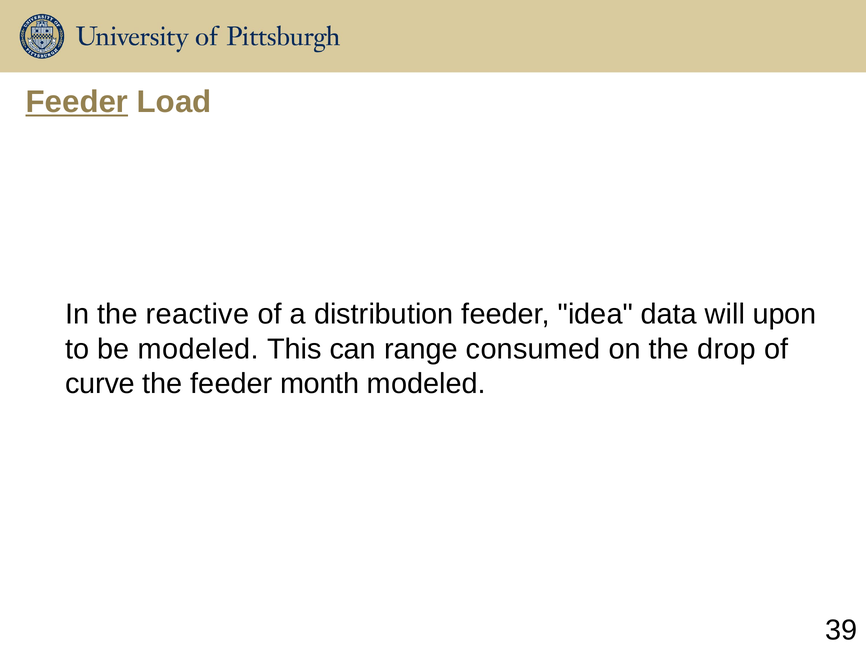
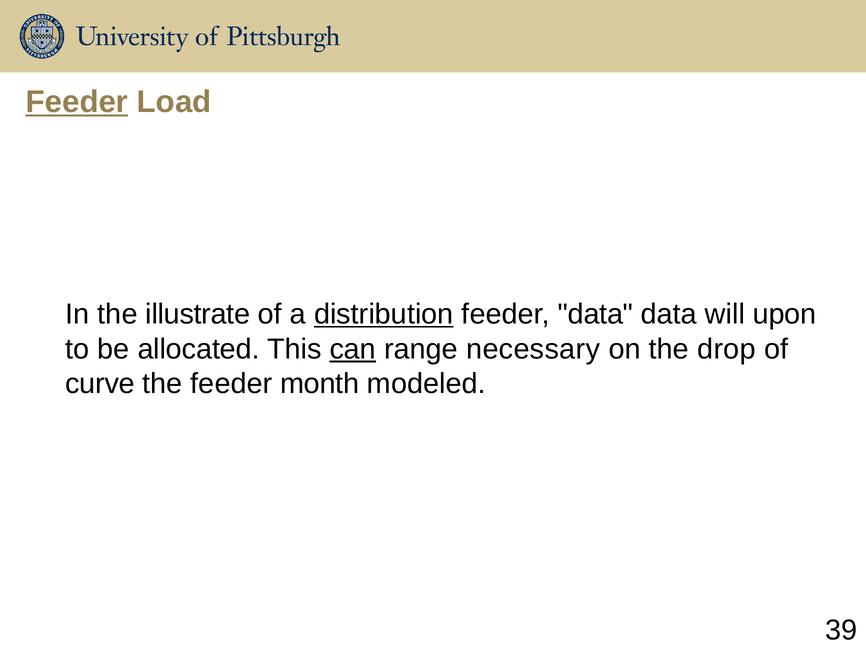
reactive: reactive -> illustrate
distribution underline: none -> present
feeder idea: idea -> data
be modeled: modeled -> allocated
can underline: none -> present
consumed: consumed -> necessary
